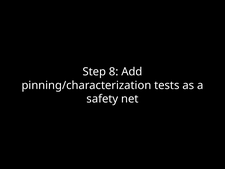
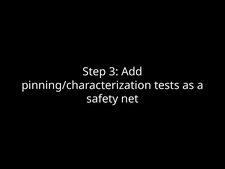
8: 8 -> 3
